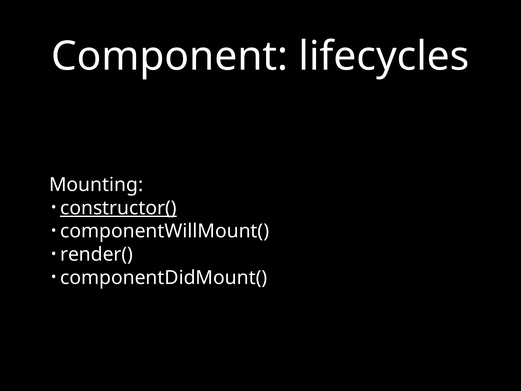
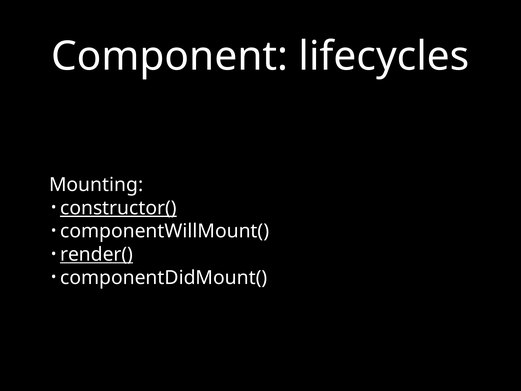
render( underline: none -> present
